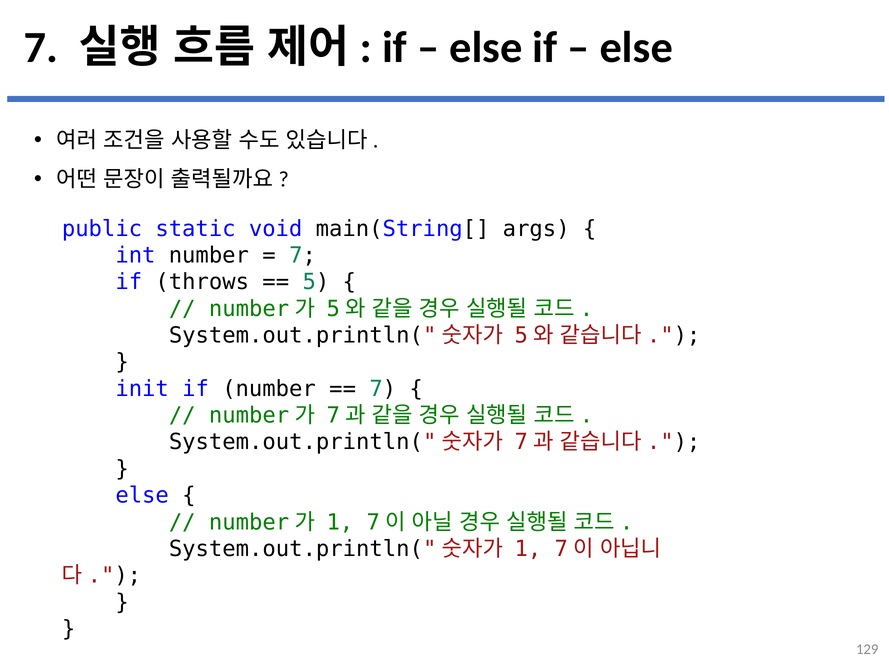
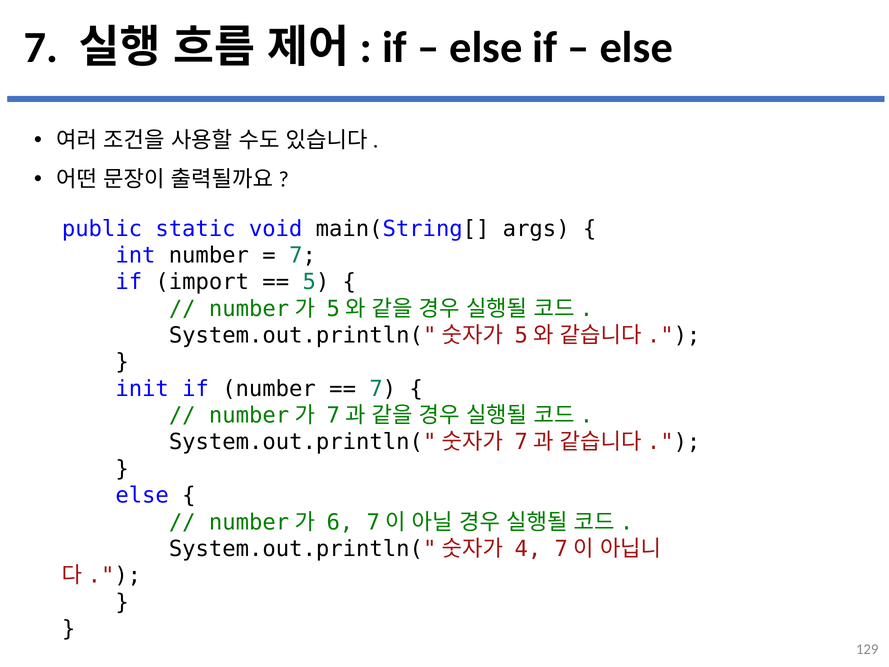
throws: throws -> import
1 at (340, 522): 1 -> 6
1 at (528, 549): 1 -> 4
